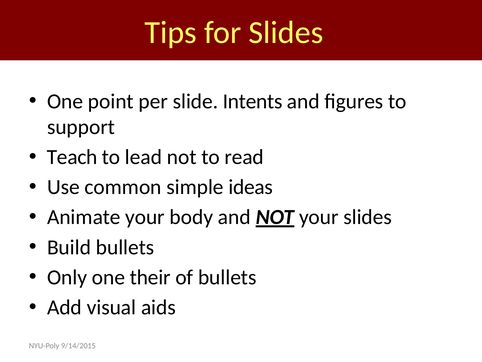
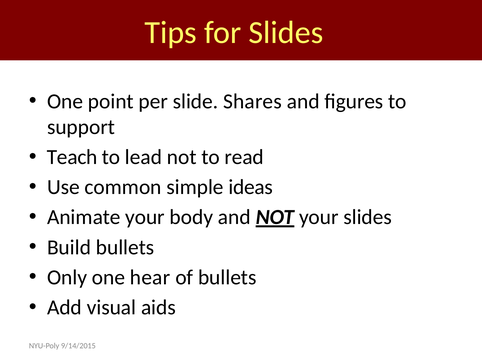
Intents: Intents -> Shares
their: their -> hear
